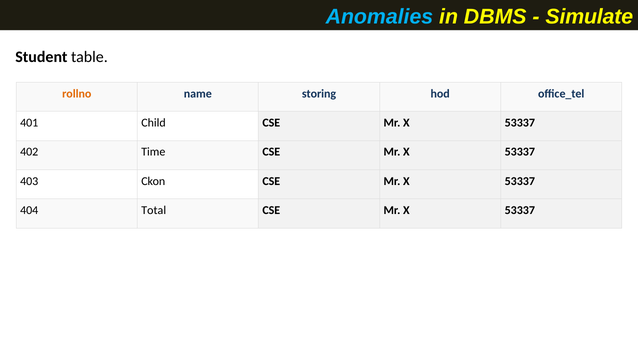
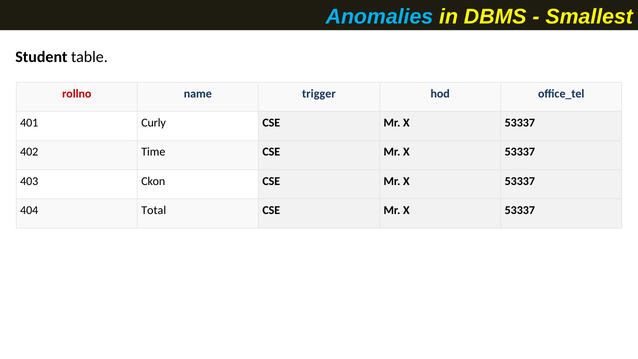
Simulate: Simulate -> Smallest
rollno colour: orange -> red
storing: storing -> trigger
Child: Child -> Curly
